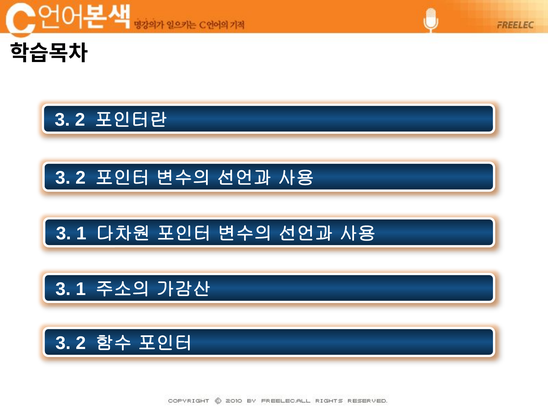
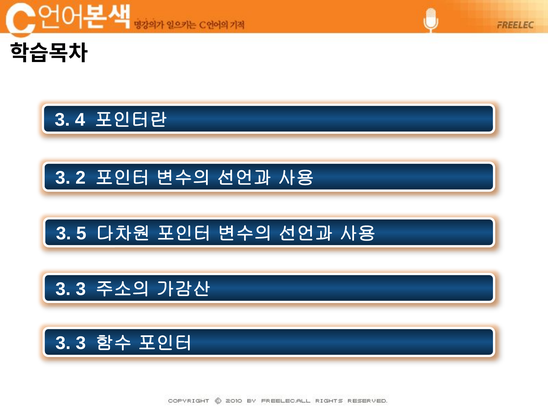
2 at (80, 120): 2 -> 4
1 at (81, 234): 1 -> 5
1 at (81, 289): 1 -> 3
2 at (81, 343): 2 -> 3
